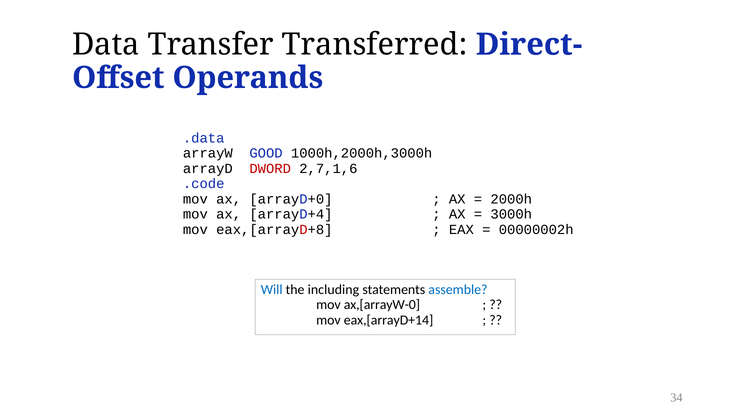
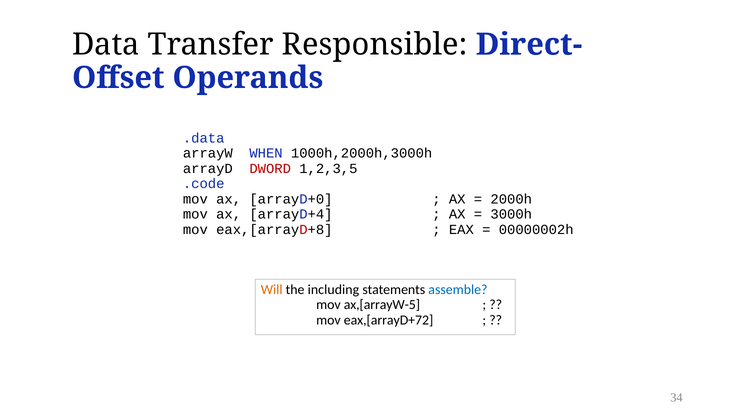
Transferred: Transferred -> Responsible
GOOD: GOOD -> WHEN
2,7,1,6: 2,7,1,6 -> 1,2,3,5
Will colour: blue -> orange
ax,[arrayW-0: ax,[arrayW-0 -> ax,[arrayW-5
eax,[arrayD+14: eax,[arrayD+14 -> eax,[arrayD+72
